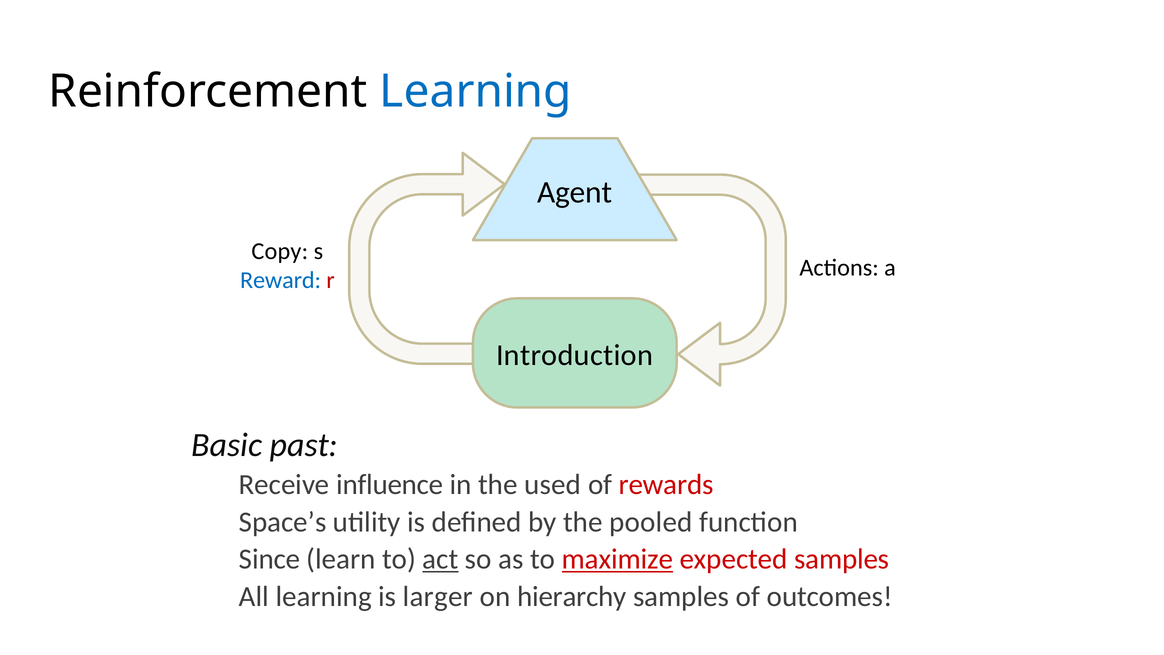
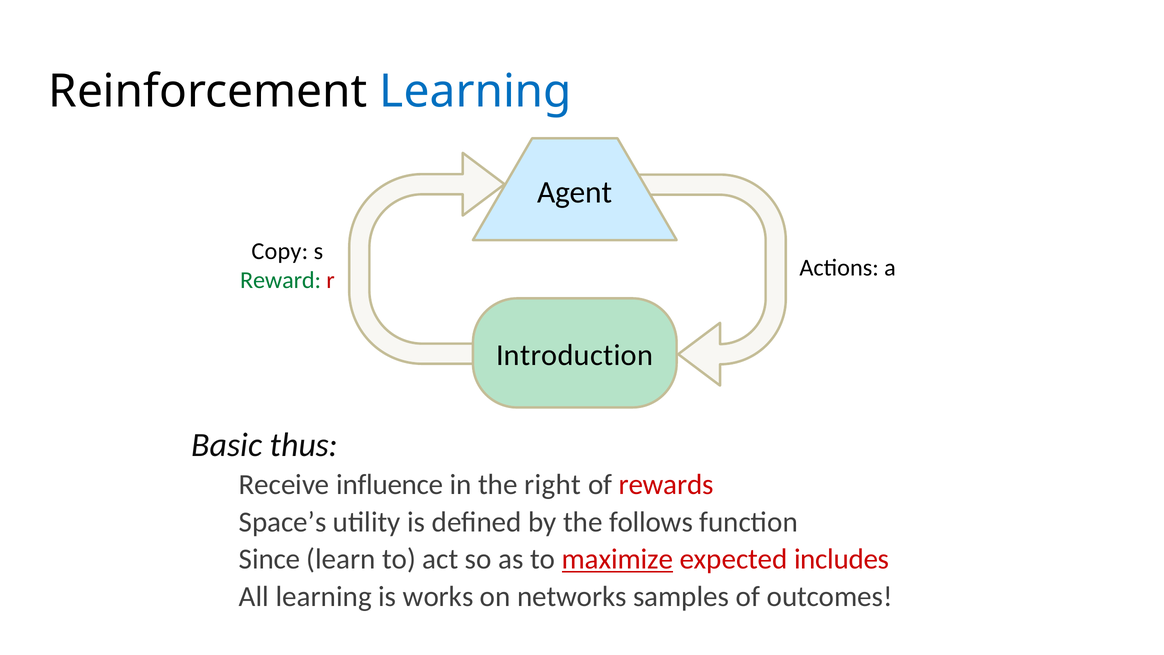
Reward colour: blue -> green
past: past -> thus
used: used -> right
pooled: pooled -> follows
act underline: present -> none
expected samples: samples -> includes
larger: larger -> works
hierarchy: hierarchy -> networks
